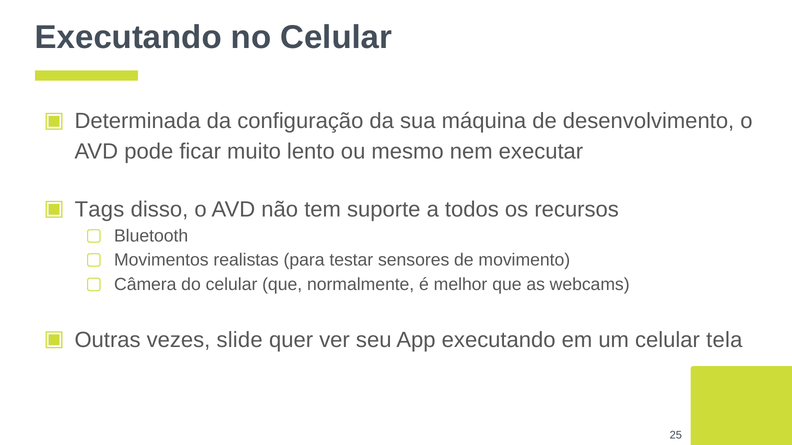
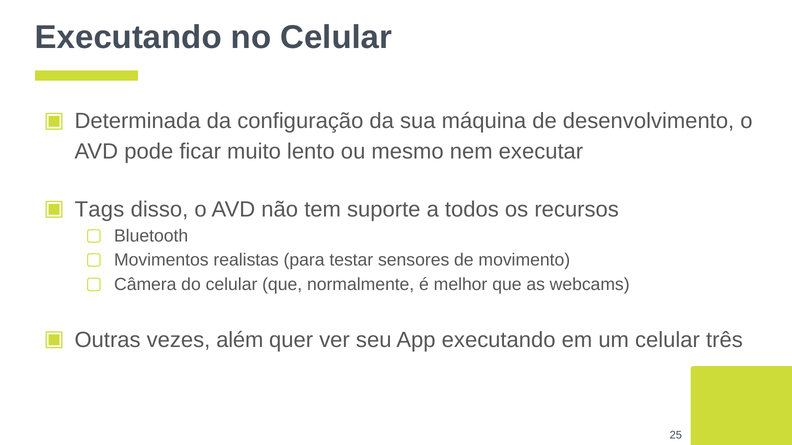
slide: slide -> além
tela: tela -> três
